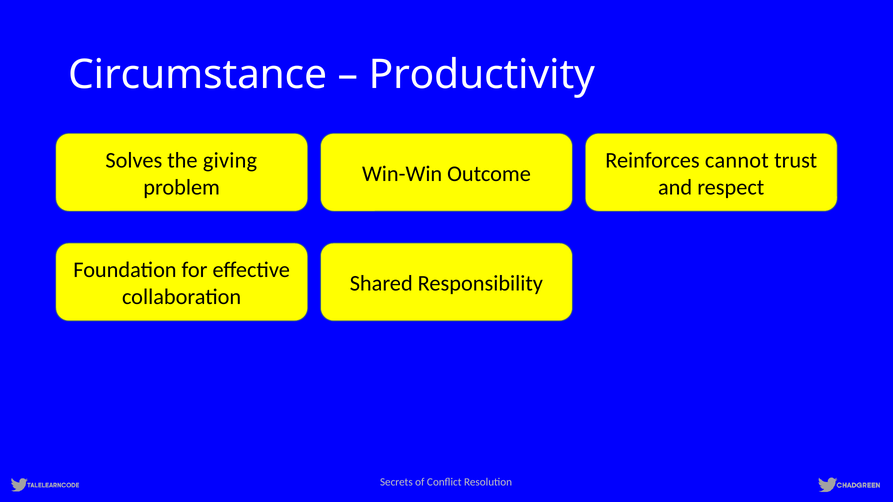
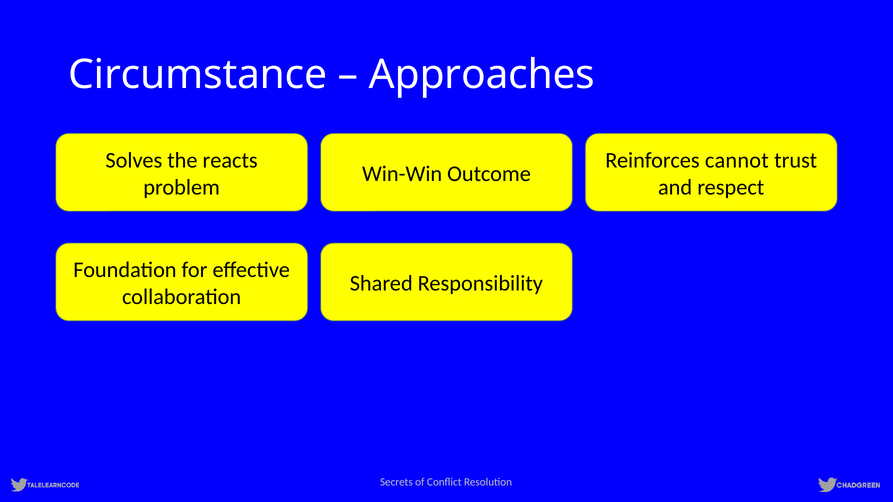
Productivity: Productivity -> Approaches
giving: giving -> reacts
